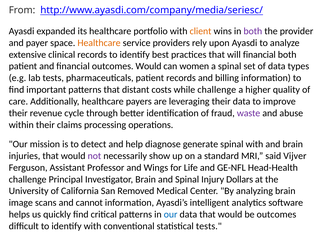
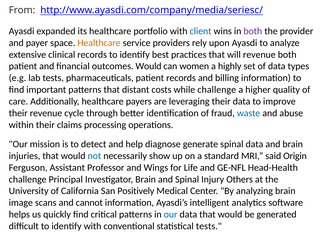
client colour: orange -> blue
will financial: financial -> revenue
a spinal: spinal -> highly
waste colour: purple -> blue
spinal with: with -> data
not colour: purple -> blue
Vijver: Vijver -> Origin
Dollars: Dollars -> Others
Removed: Removed -> Positively
be outcomes: outcomes -> generated
